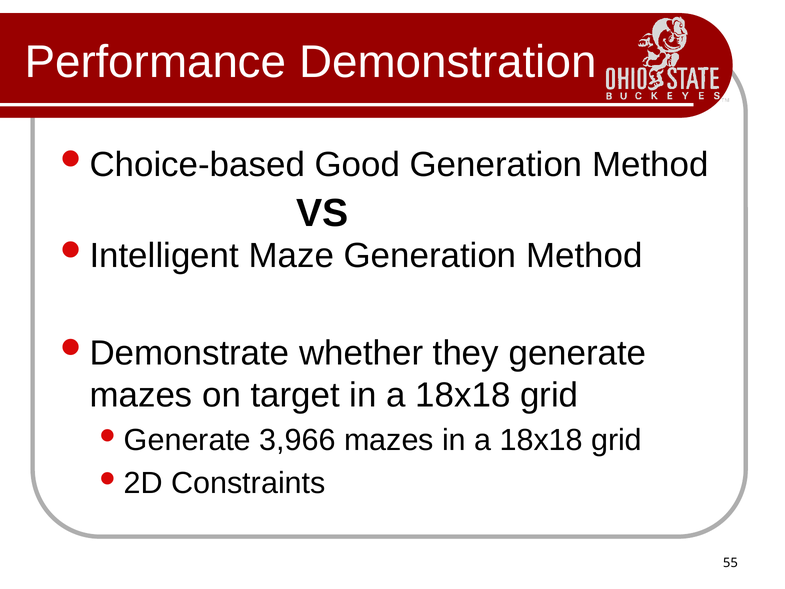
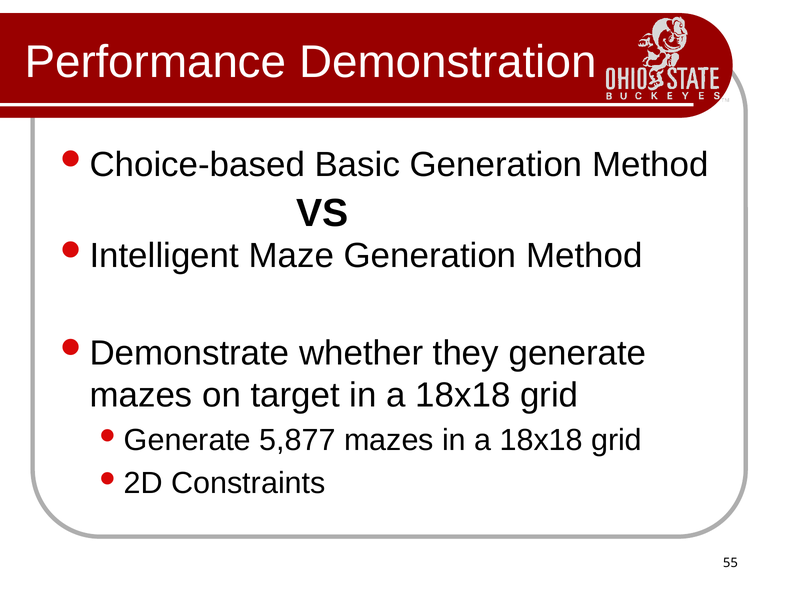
Good: Good -> Basic
3,966: 3,966 -> 5,877
